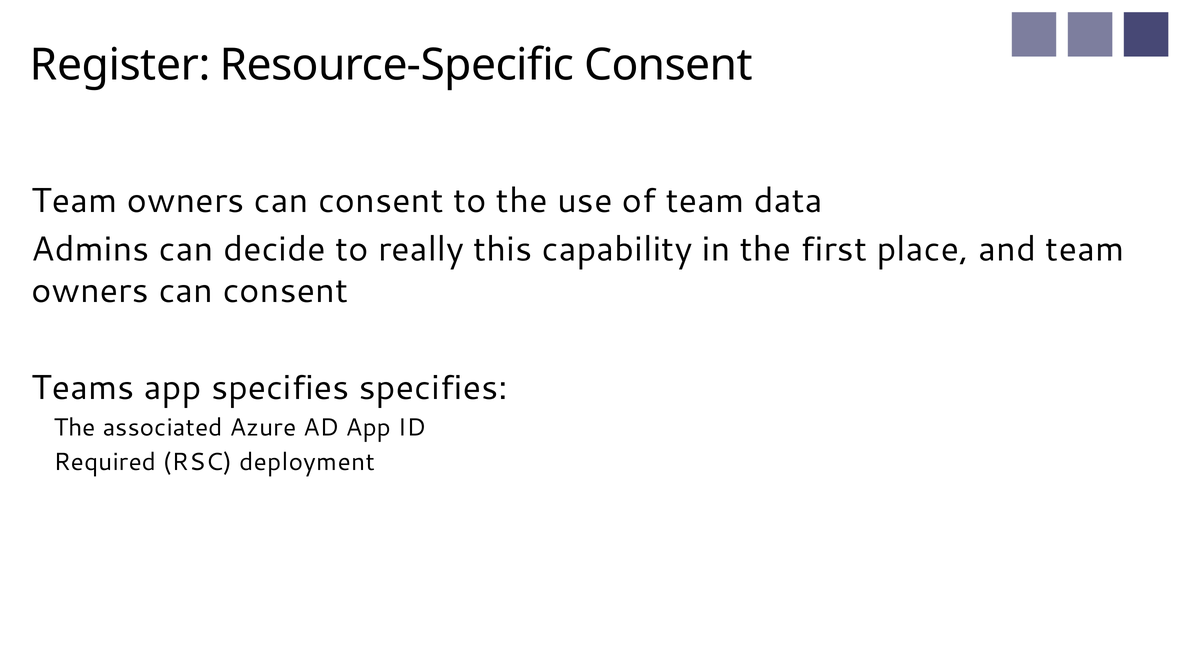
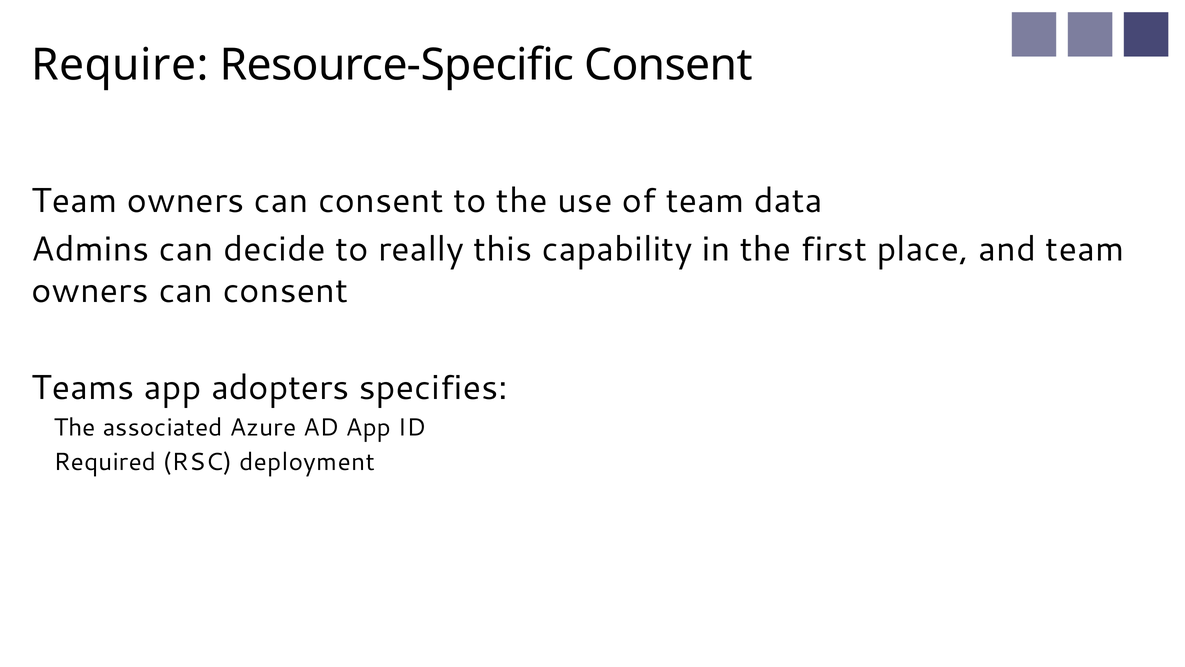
Register: Register -> Require
app specifies: specifies -> adopters
